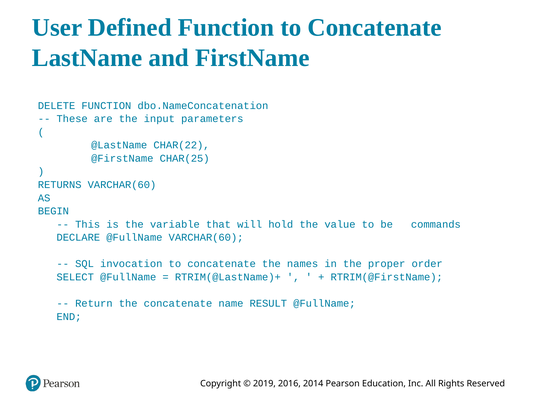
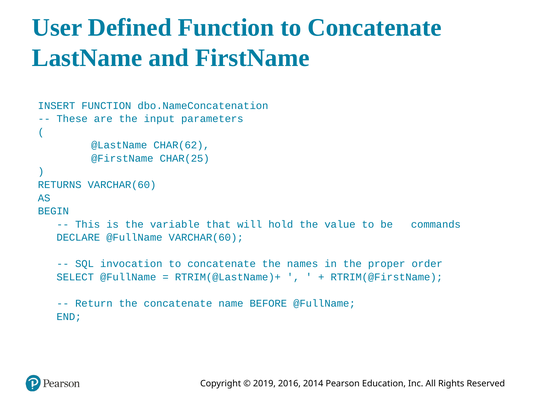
DELETE: DELETE -> INSERT
CHAR(22: CHAR(22 -> CHAR(62
RESULT: RESULT -> BEFORE
